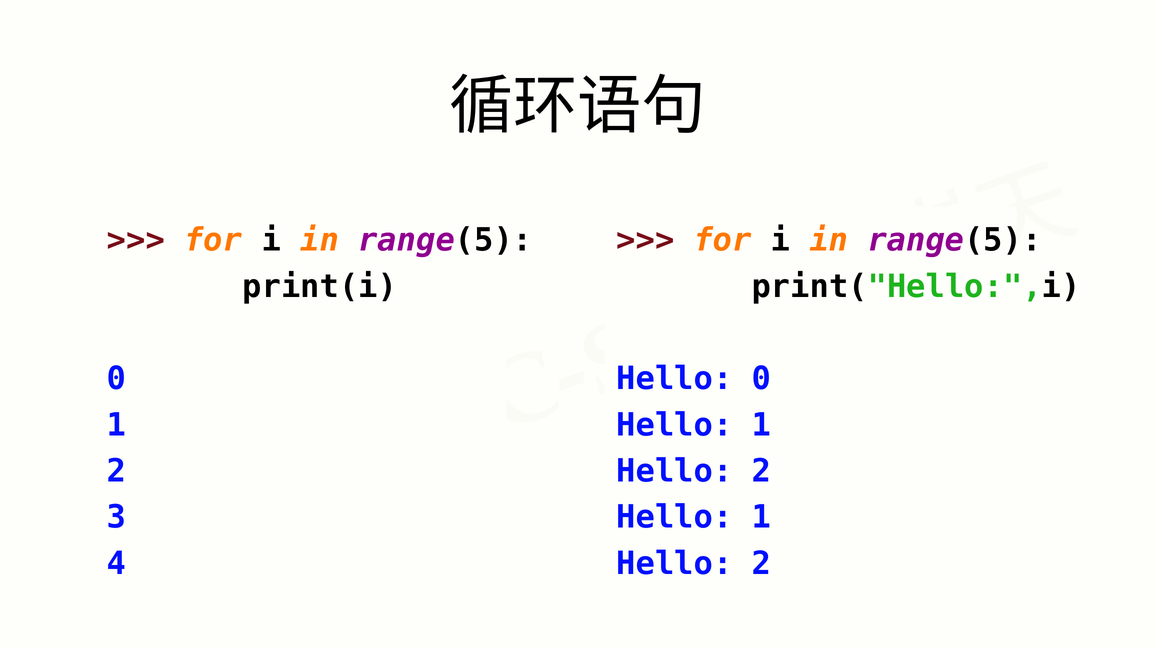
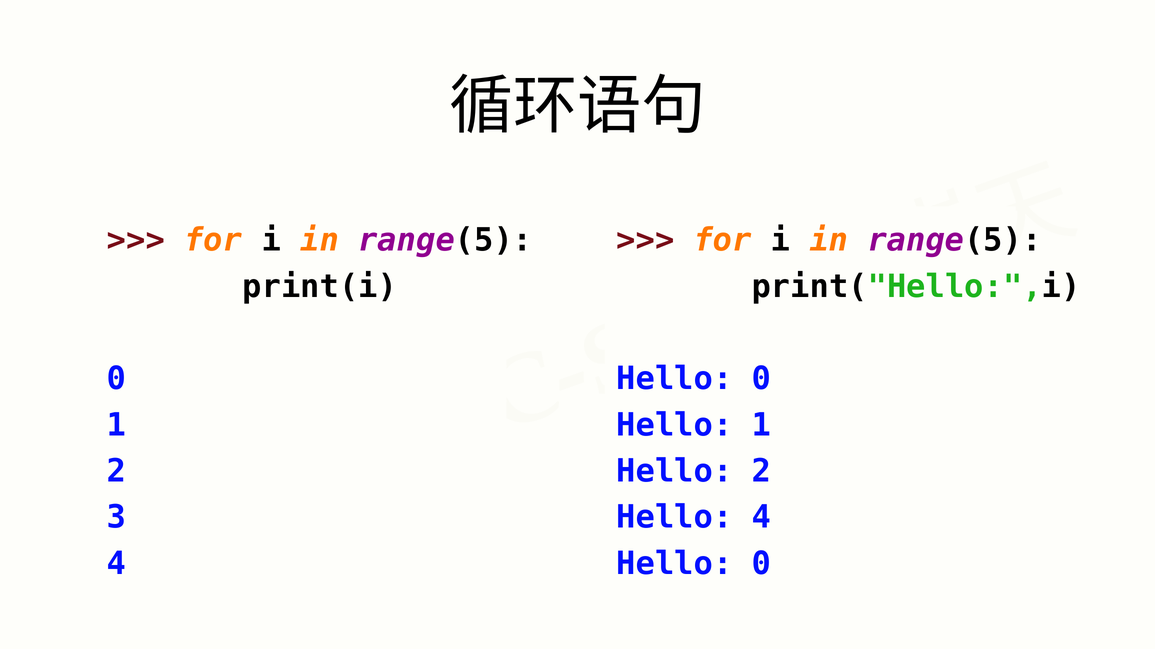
1 at (761, 518): 1 -> 4
2 at (761, 564): 2 -> 0
